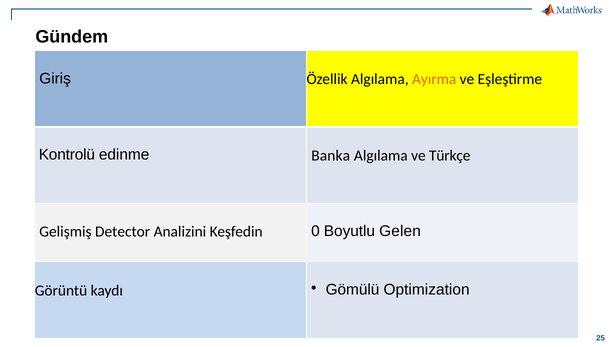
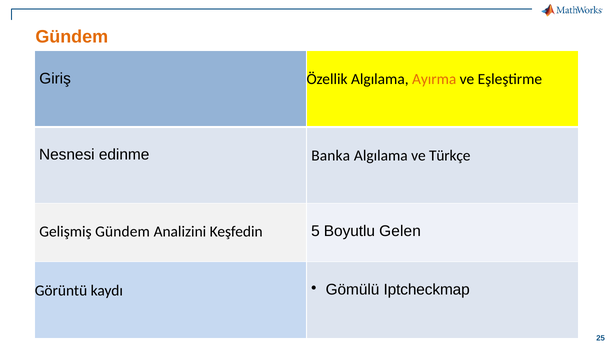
Gündem at (72, 37) colour: black -> orange
Kontrolü: Kontrolü -> Nesnesi
Gelişmiş Detector: Detector -> Gündem
0: 0 -> 5
Optimization: Optimization -> Iptcheckmap
